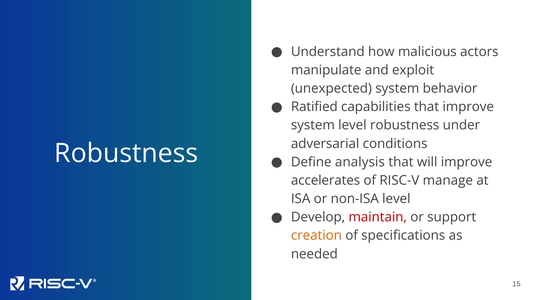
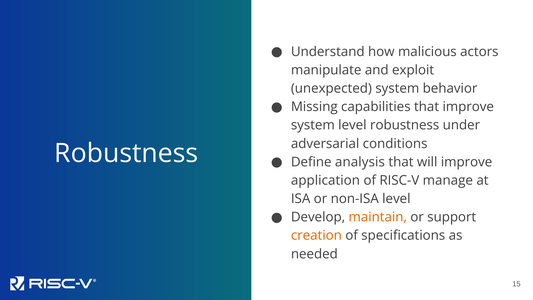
Ratified: Ratified -> Missing
accelerates: accelerates -> application
maintain colour: red -> orange
